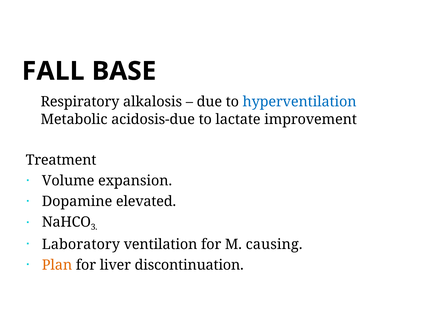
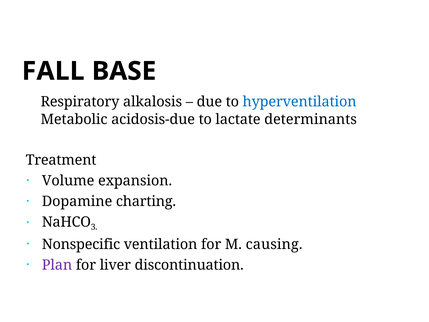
improvement: improvement -> determinants
elevated: elevated -> charting
Laboratory: Laboratory -> Nonspecific
Plan colour: orange -> purple
